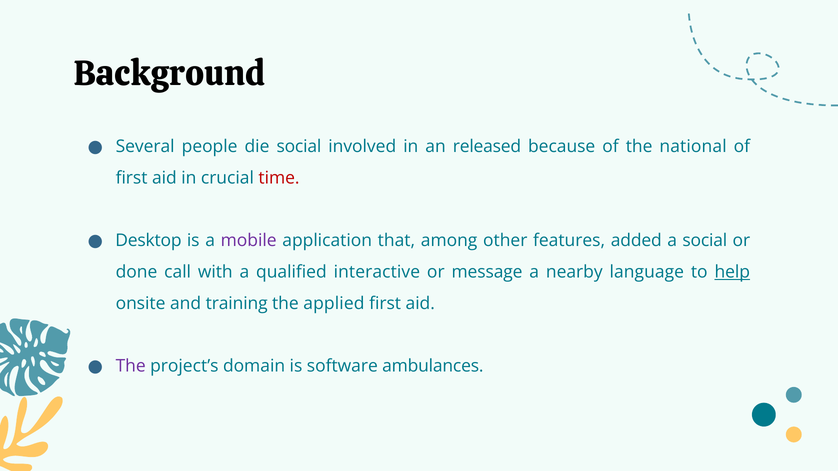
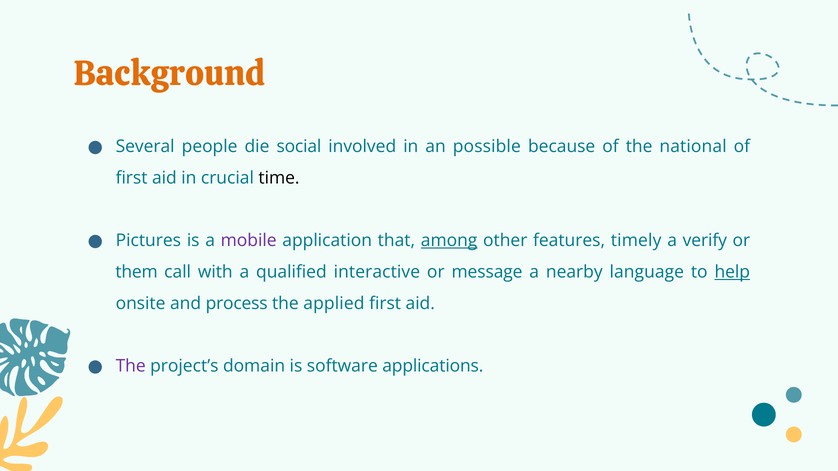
Background colour: black -> orange
released: released -> possible
time colour: red -> black
Desktop: Desktop -> Pictures
among underline: none -> present
added: added -> timely
a social: social -> verify
done: done -> them
training: training -> process
ambulances: ambulances -> applications
